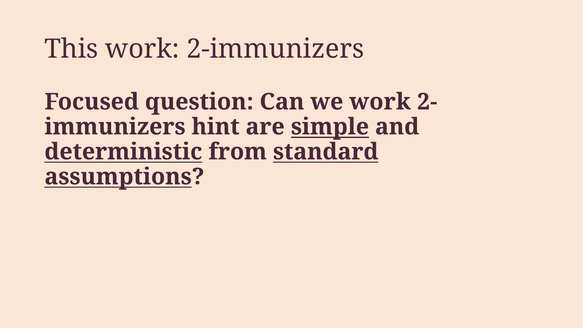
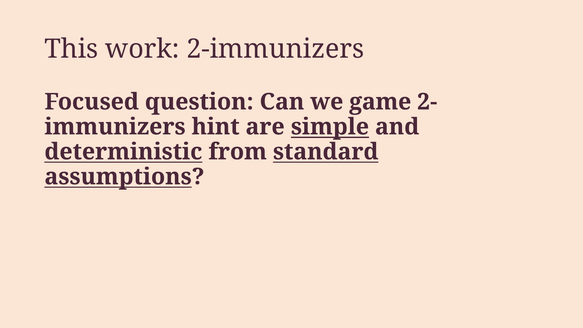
we work: work -> game
